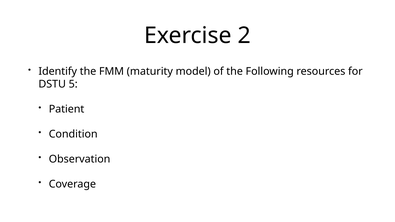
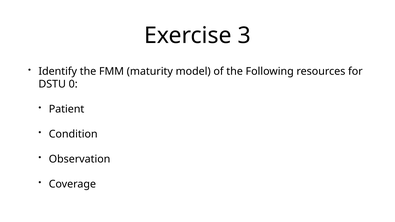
2: 2 -> 3
5: 5 -> 0
